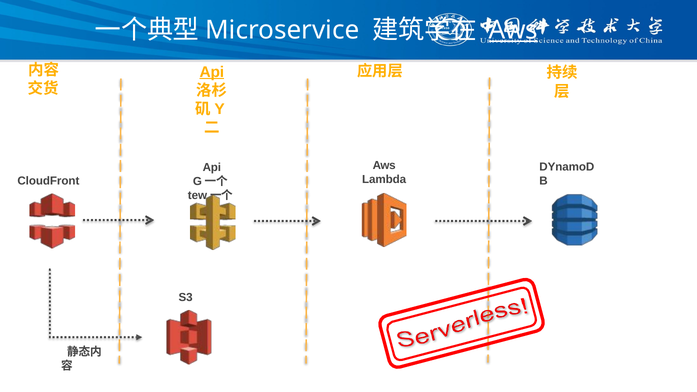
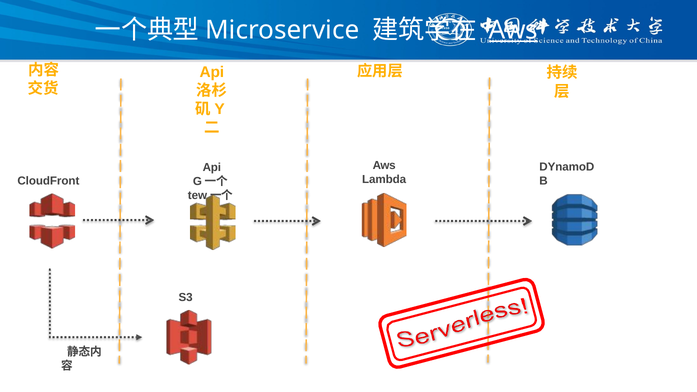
Api at (212, 72) underline: present -> none
